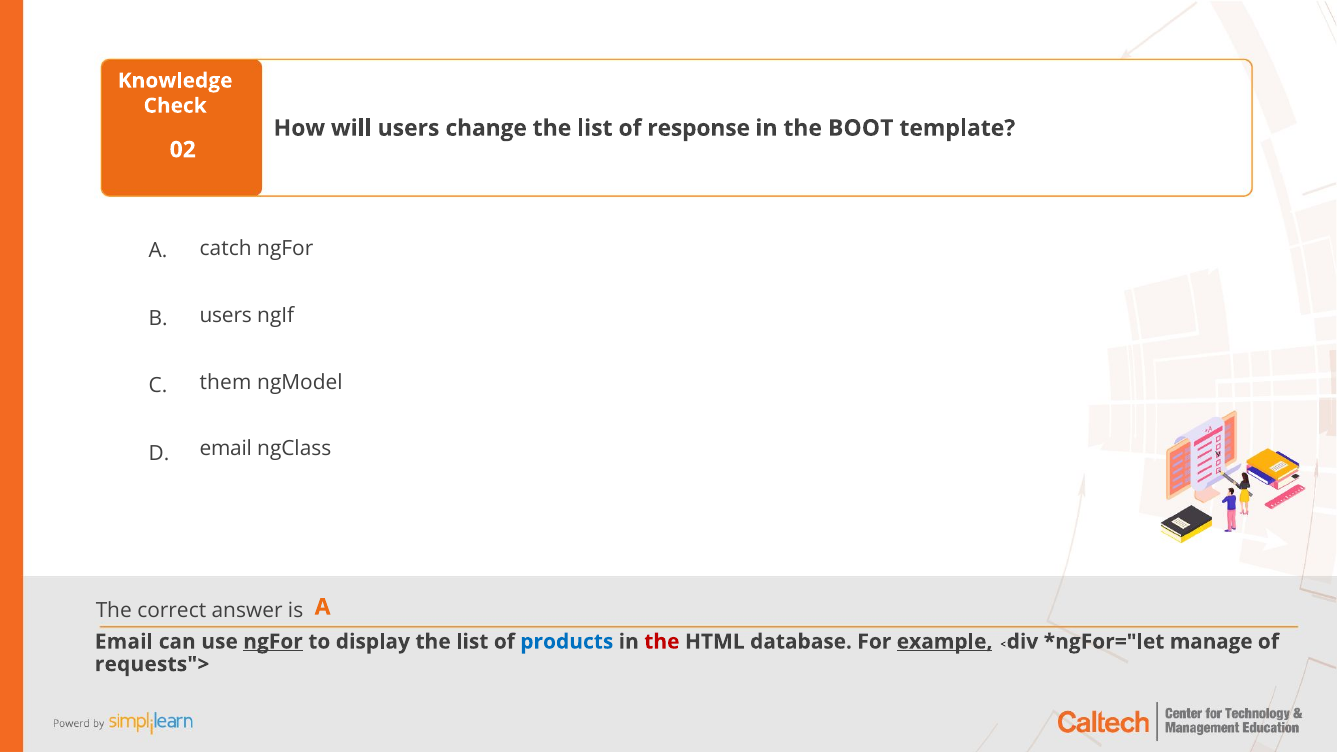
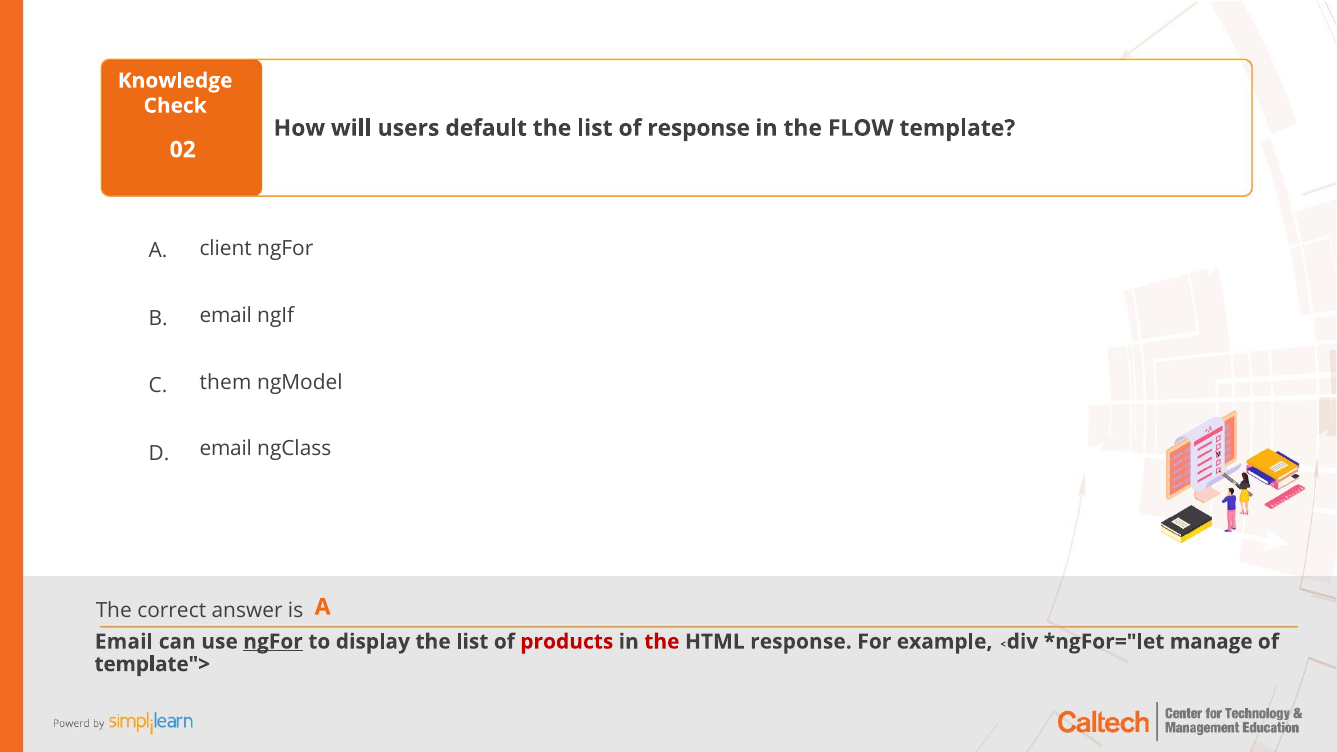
change: change -> default
BOOT: BOOT -> FLOW
catch: catch -> client
users at (226, 316): users -> email
products colour: blue -> red
HTML database: database -> response
example underline: present -> none
requests">: requests"> -> template">
